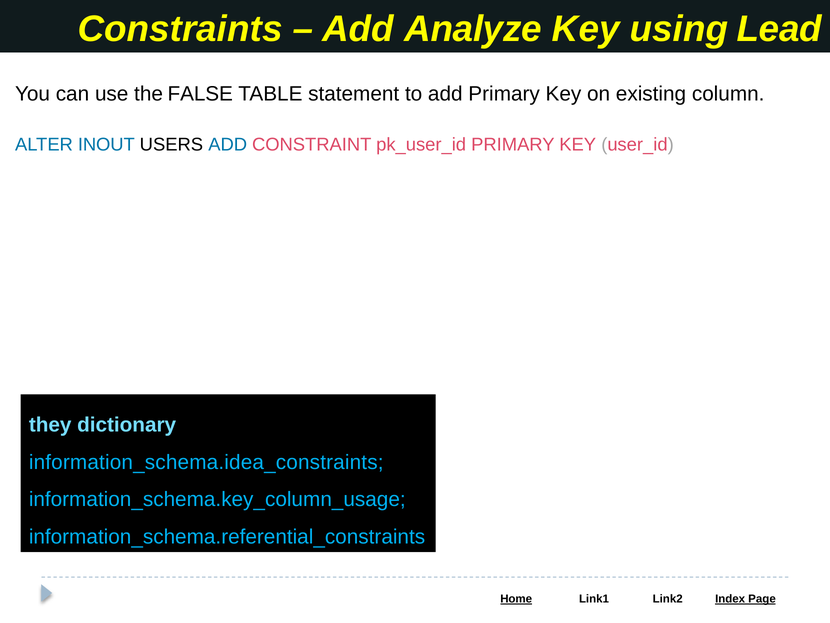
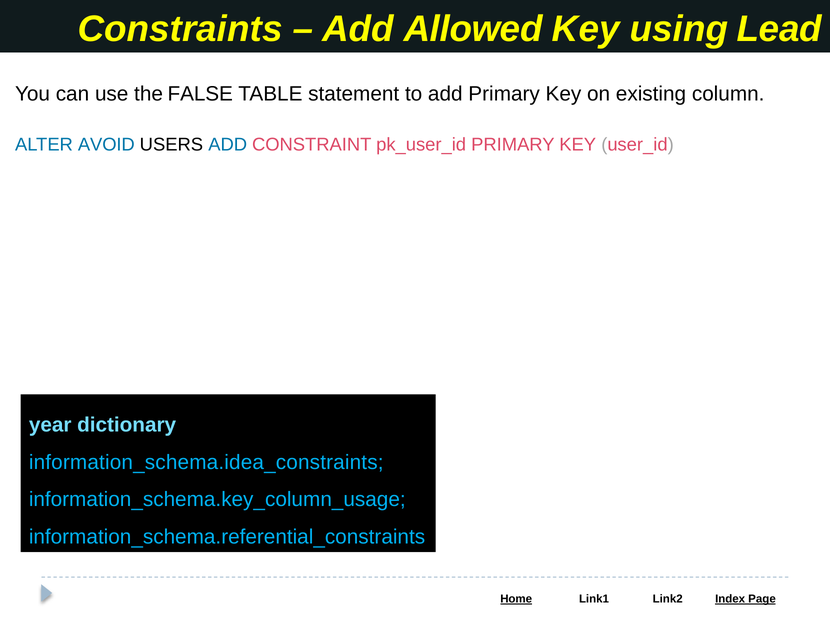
Analyze: Analyze -> Allowed
INOUT: INOUT -> AVOID
they: they -> year
